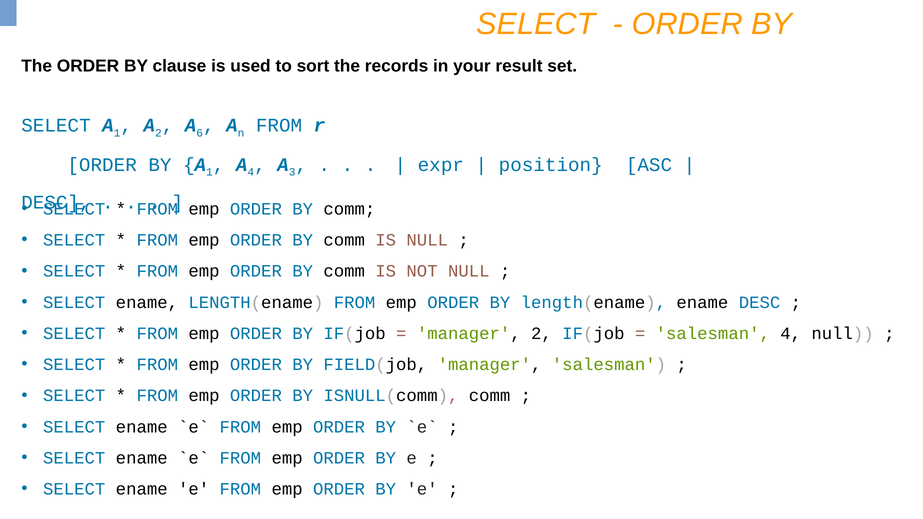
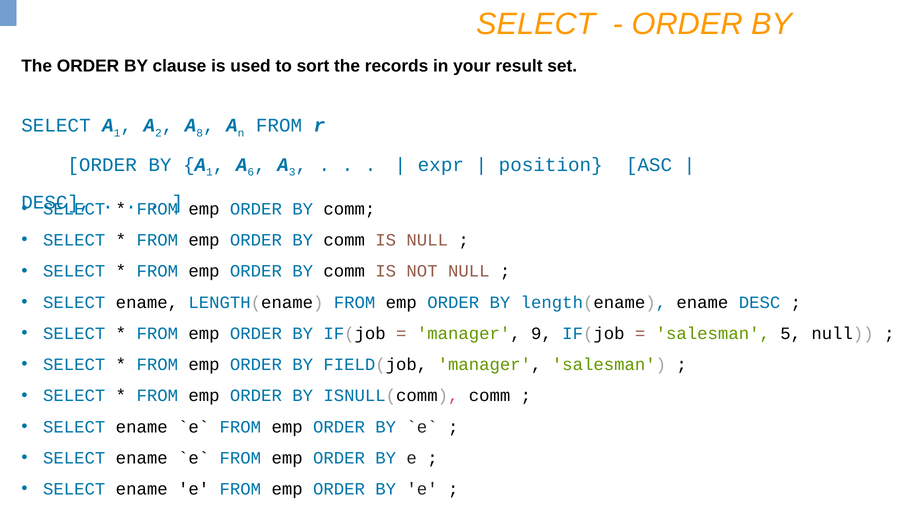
6: 6 -> 8
4 at (251, 172): 4 -> 6
manager 2: 2 -> 9
salesman 4: 4 -> 5
